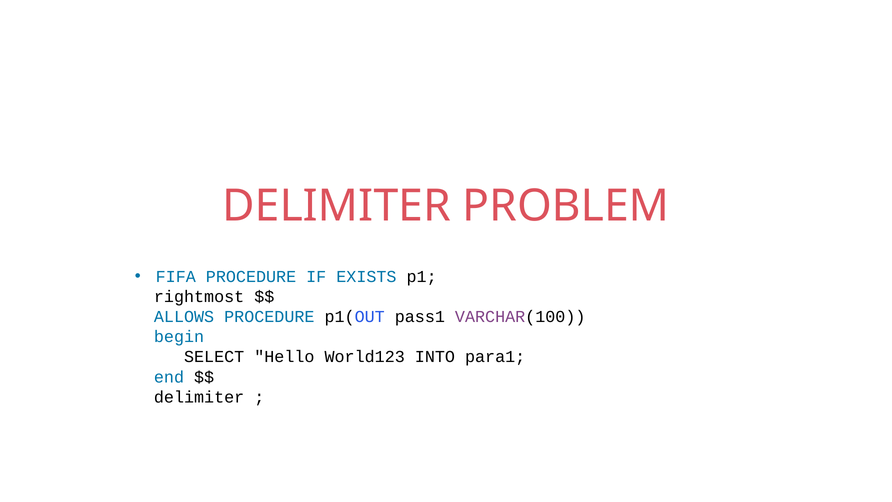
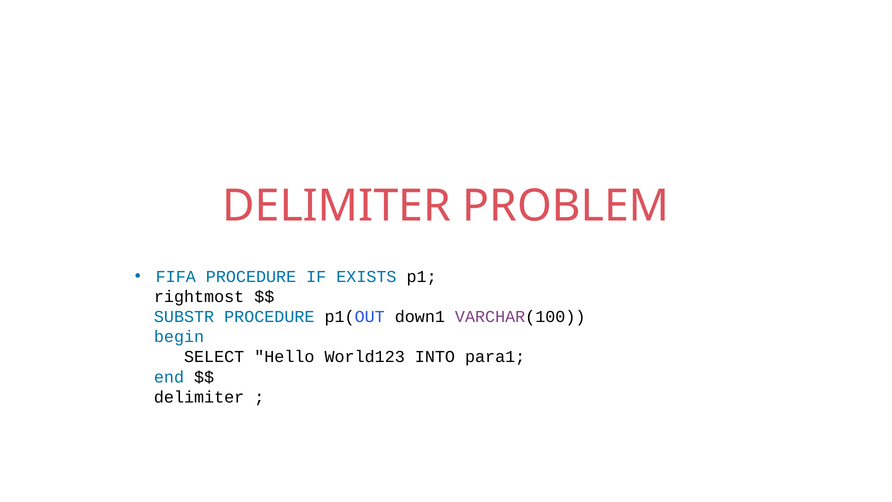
ALLOWS: ALLOWS -> SUBSTR
pass1: pass1 -> down1
